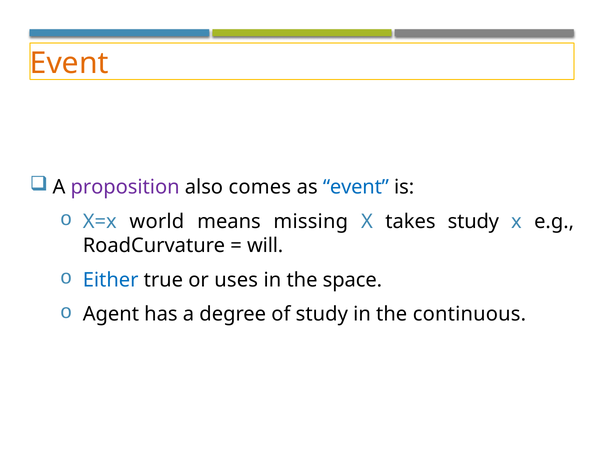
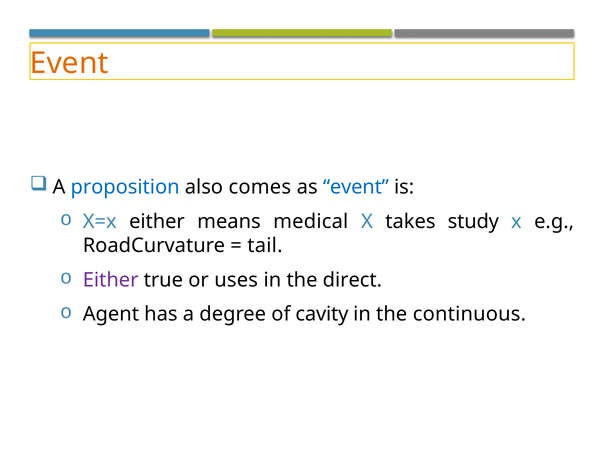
proposition colour: purple -> blue
X=x world: world -> either
missing: missing -> medical
will: will -> tail
Either at (111, 280) colour: blue -> purple
space: space -> direct
of study: study -> cavity
